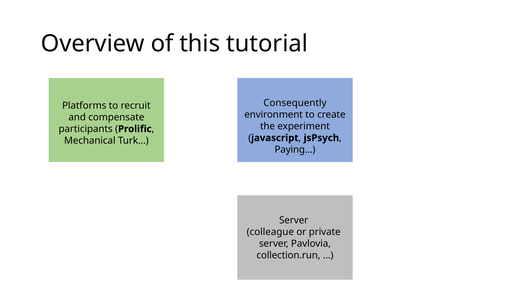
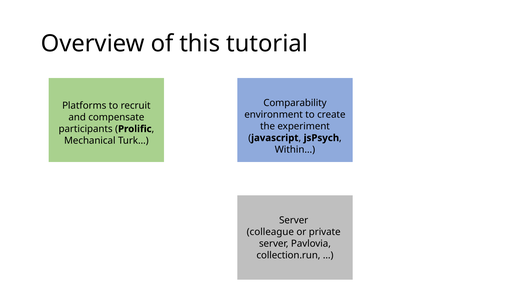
Consequently: Consequently -> Comparability
Paying…: Paying… -> Within…
